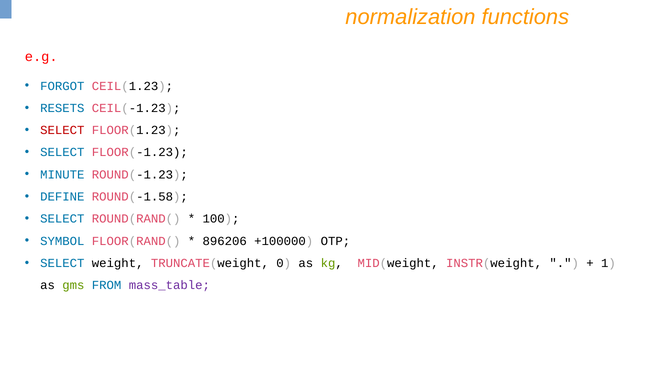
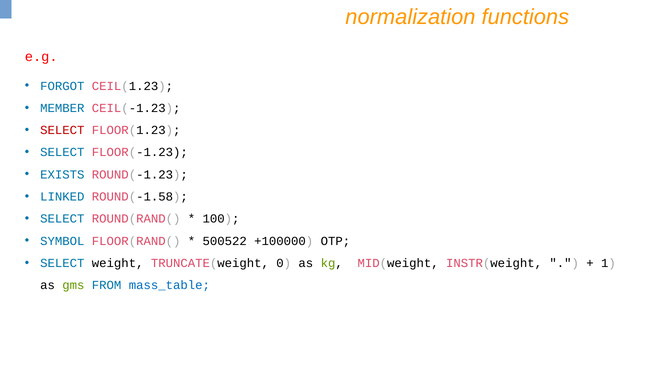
RESETS: RESETS -> MEMBER
MINUTE: MINUTE -> EXISTS
DEFINE: DEFINE -> LINKED
896206: 896206 -> 500522
mass_table colour: purple -> blue
